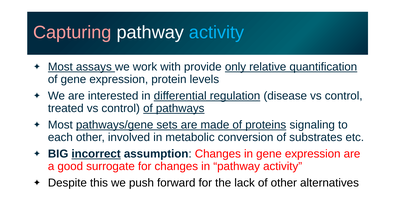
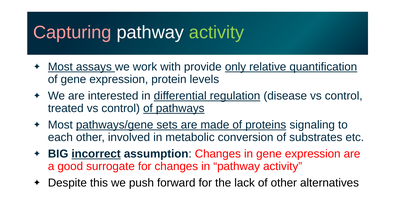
activity at (217, 32) colour: light blue -> light green
